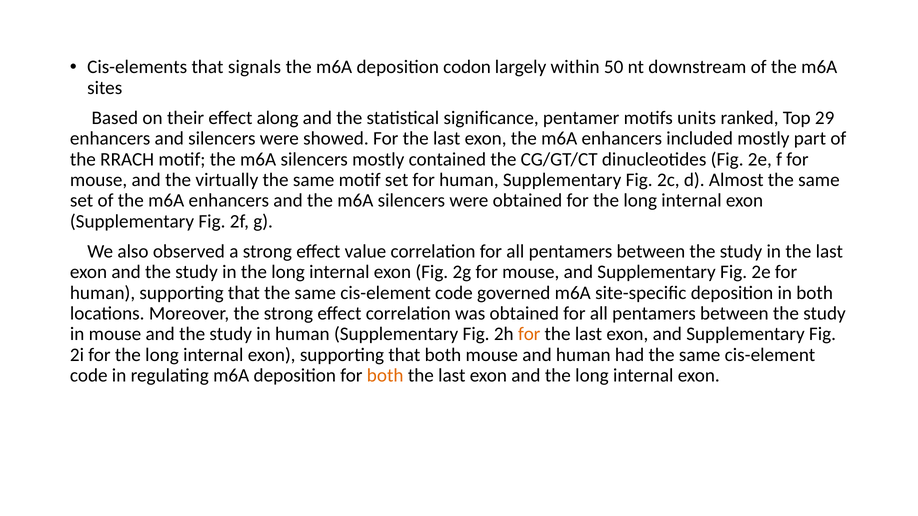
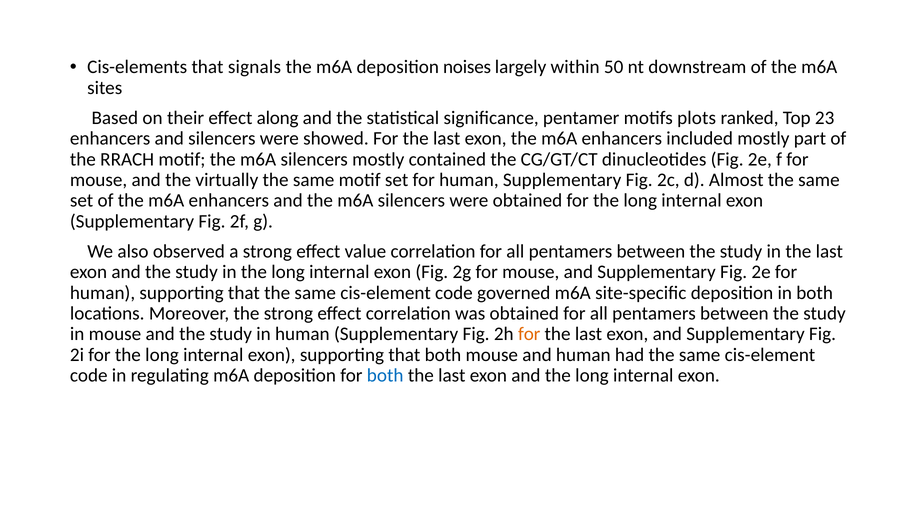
codon: codon -> noises
units: units -> plots
29: 29 -> 23
both at (385, 376) colour: orange -> blue
